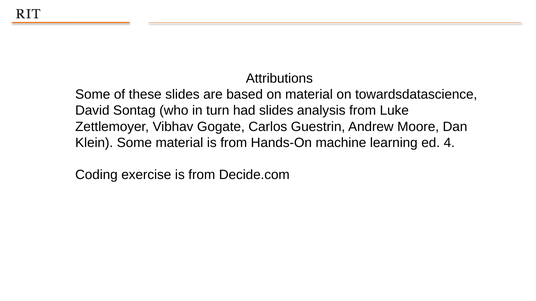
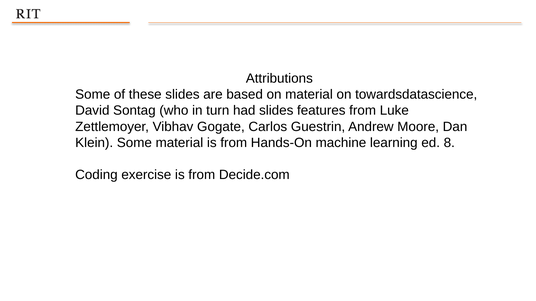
analysis: analysis -> features
4: 4 -> 8
